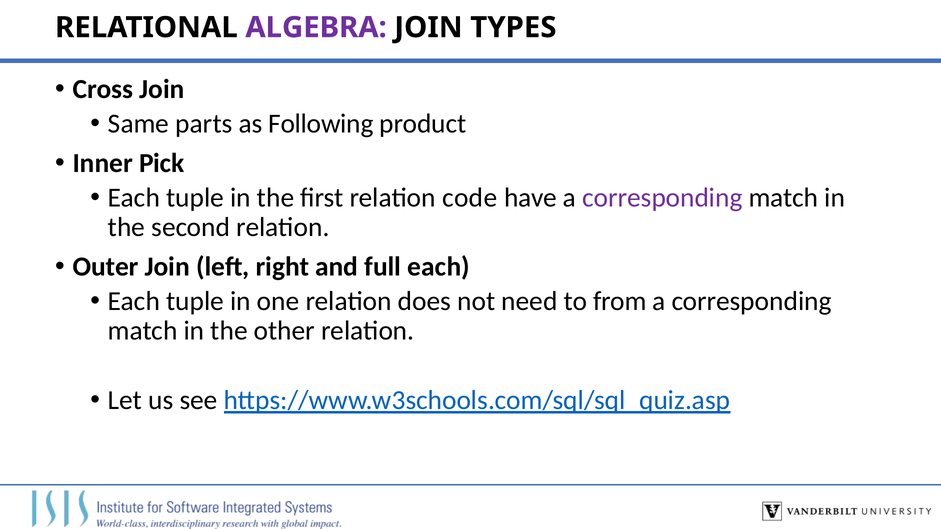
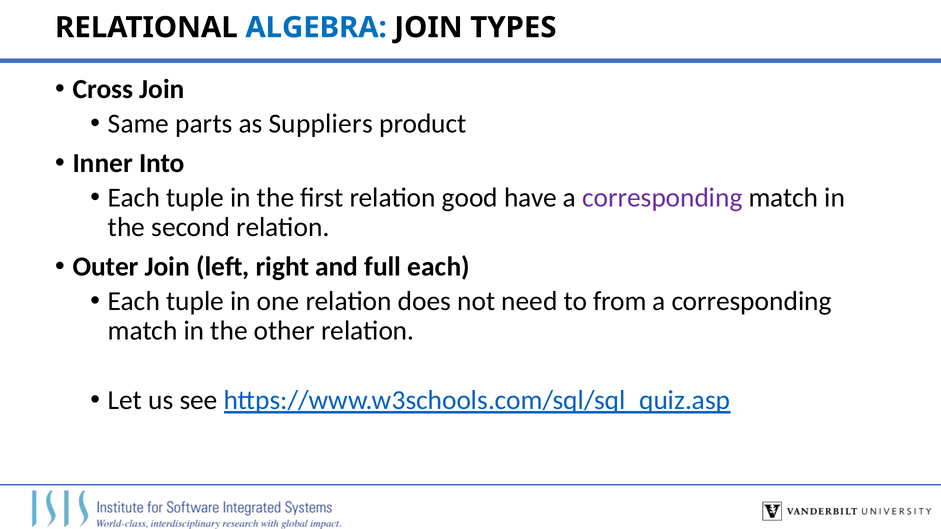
ALGEBRA colour: purple -> blue
Following: Following -> Suppliers
Pick: Pick -> Into
code: code -> good
